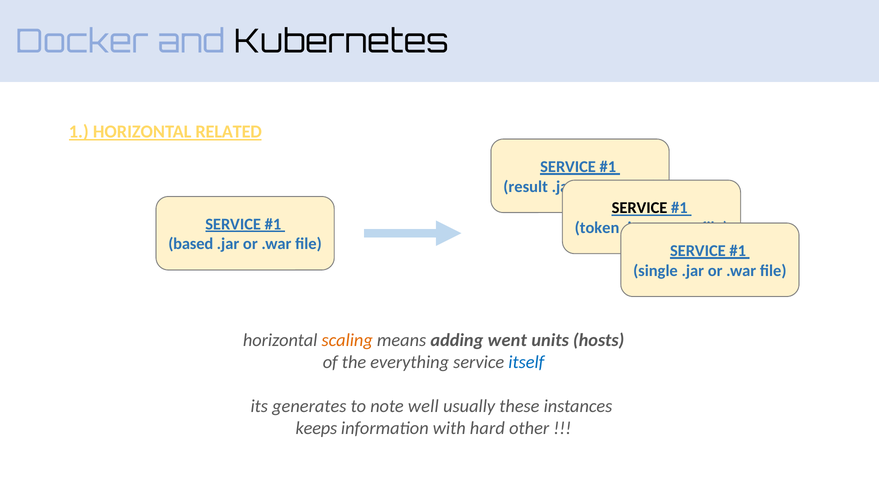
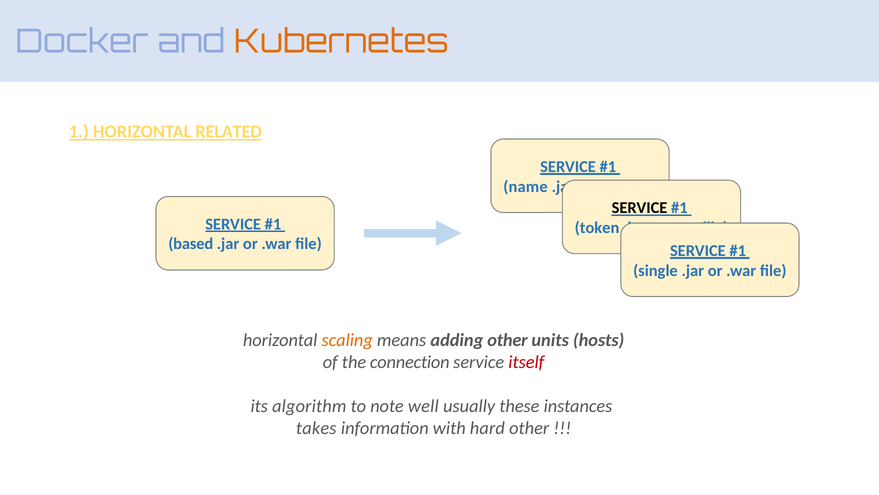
Kubernetes colour: black -> orange
result: result -> name
adding went: went -> other
everything: everything -> connection
itself colour: blue -> red
generates: generates -> algorithm
keeps: keeps -> takes
